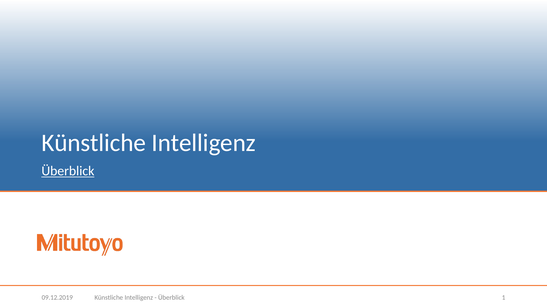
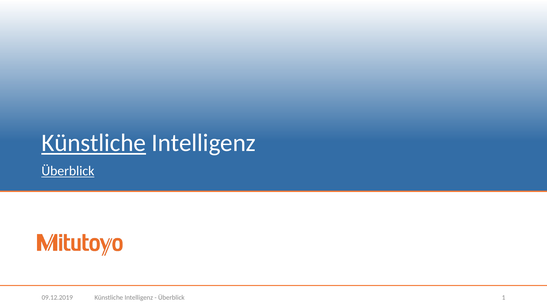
Künstliche at (94, 143) underline: none -> present
